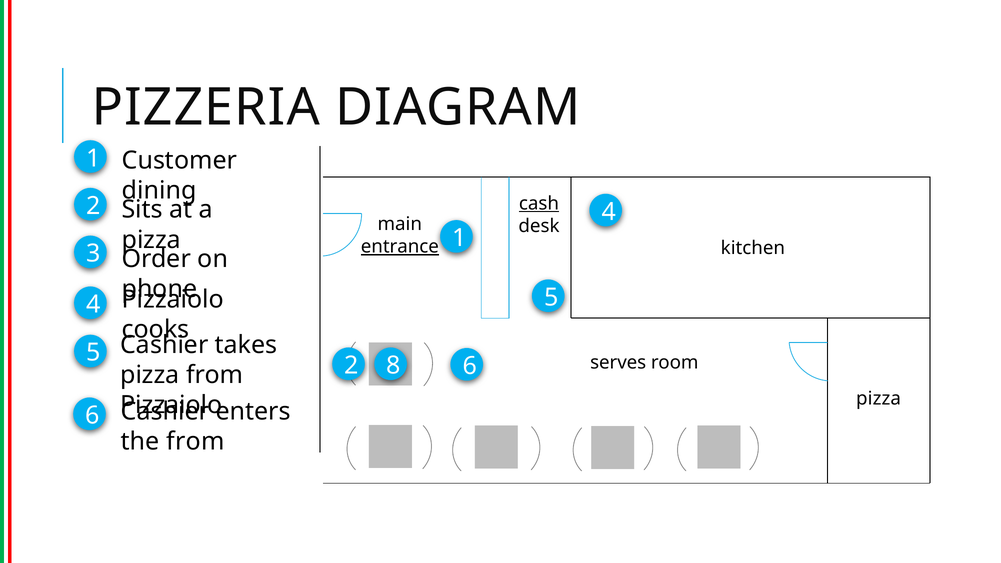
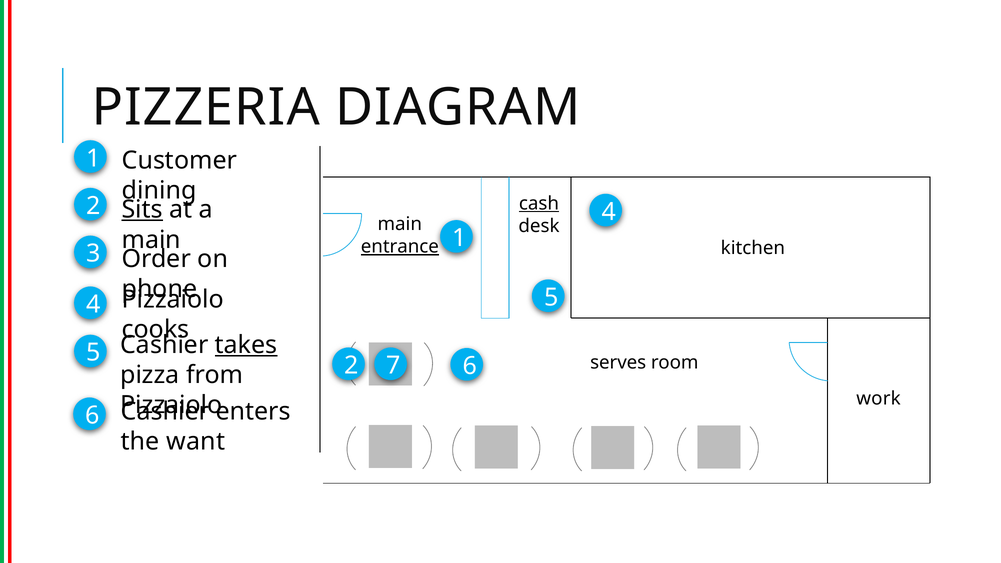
Sits underline: none -> present
pizza at (151, 240): pizza -> main
takes underline: none -> present
8: 8 -> 7
pizza at (879, 398): pizza -> work
the from: from -> want
